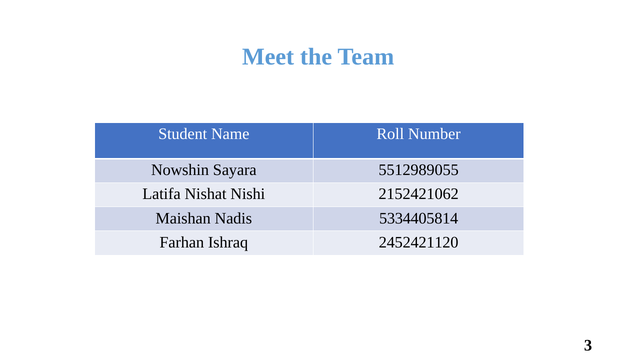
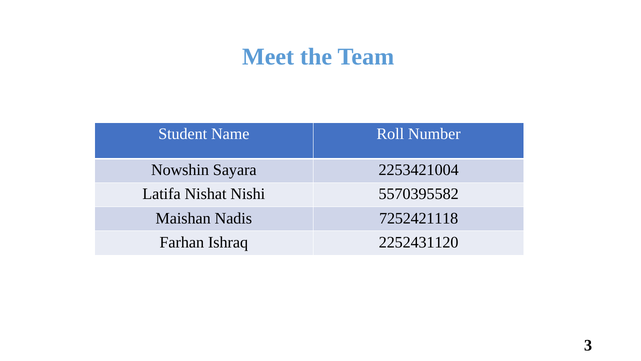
5512989055: 5512989055 -> 2253421004
2152421062: 2152421062 -> 5570395582
5334405814: 5334405814 -> 7252421118
2452421120: 2452421120 -> 2252431120
